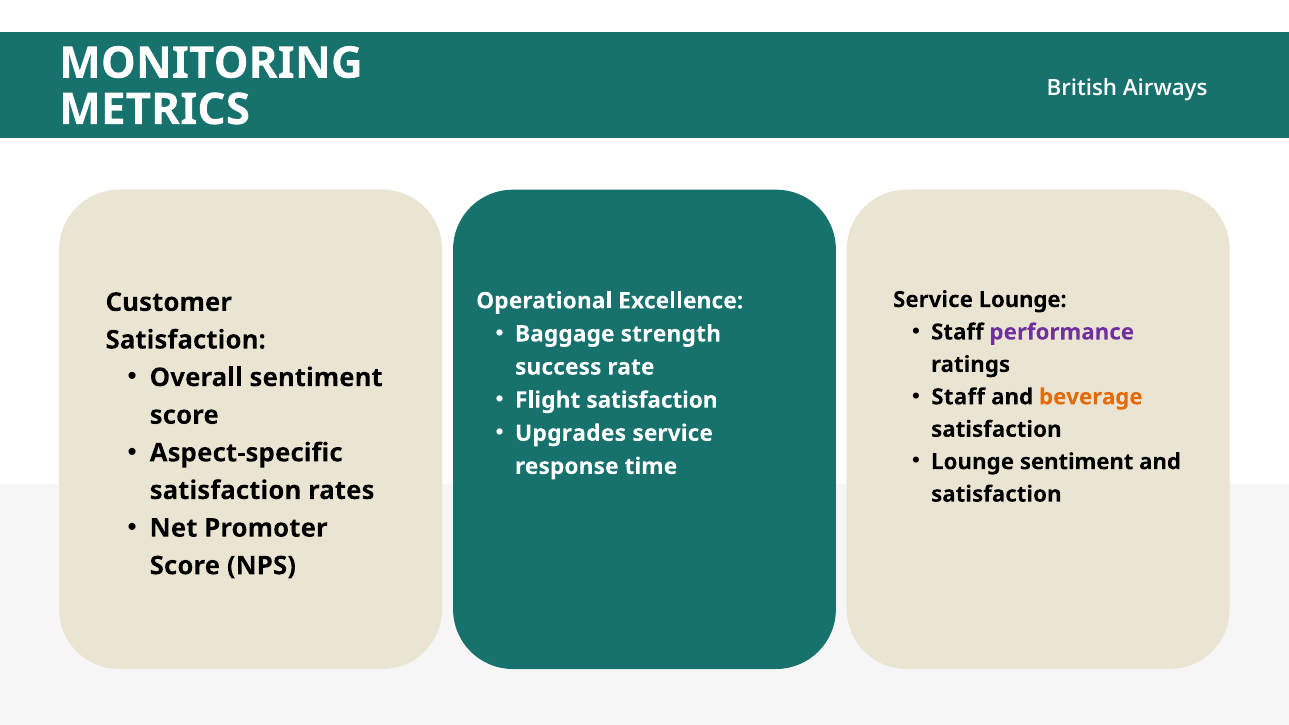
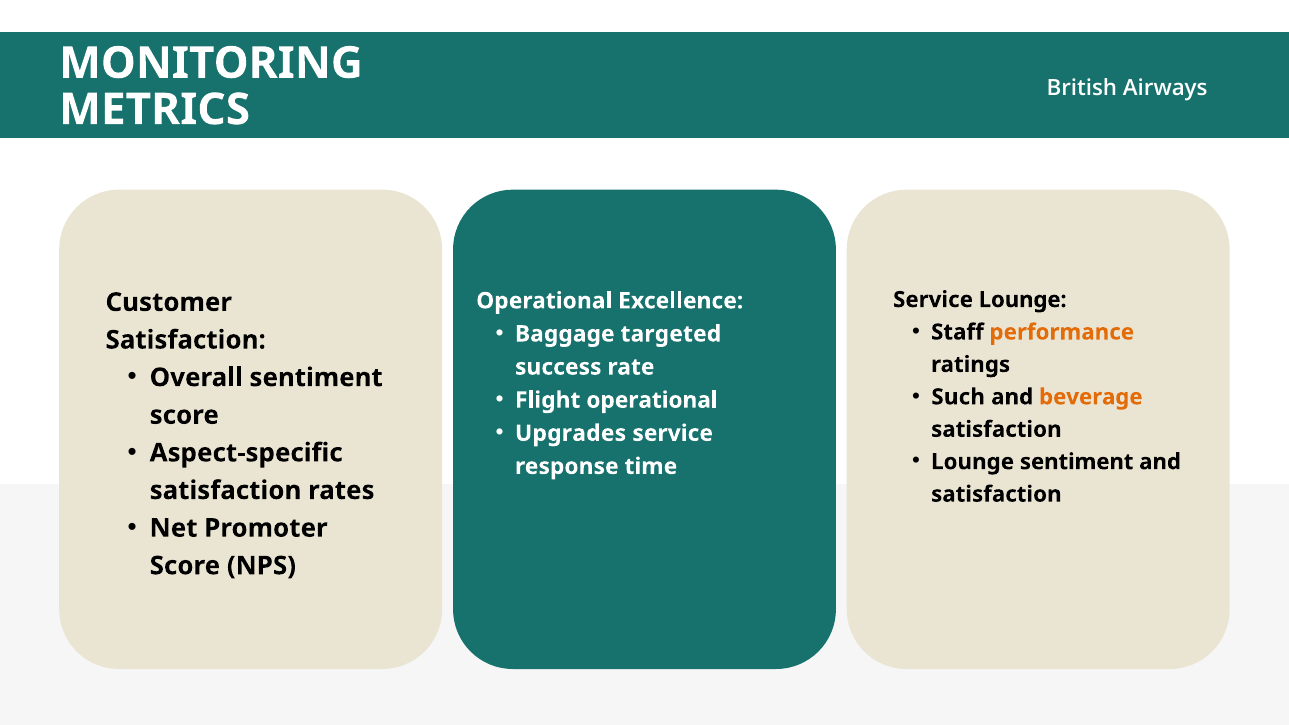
performance colour: purple -> orange
strength: strength -> targeted
Staff at (958, 397): Staff -> Such
Flight satisfaction: satisfaction -> operational
